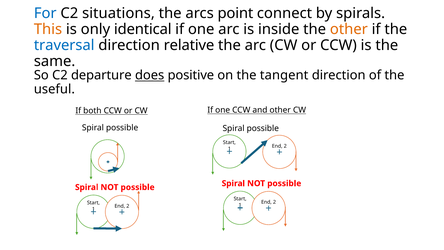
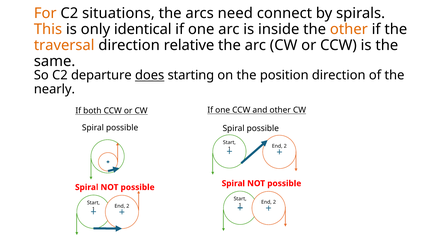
For colour: blue -> orange
point: point -> need
traversal colour: blue -> orange
positive: positive -> starting
tangent: tangent -> position
useful: useful -> nearly
